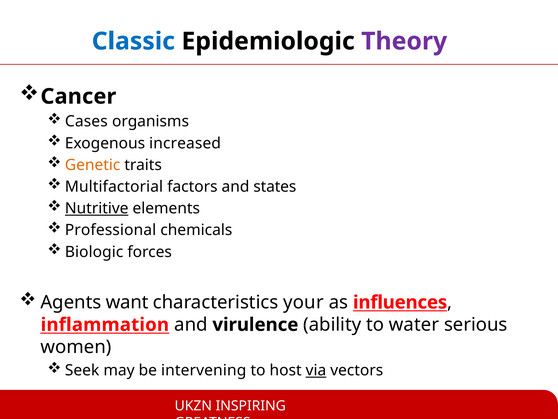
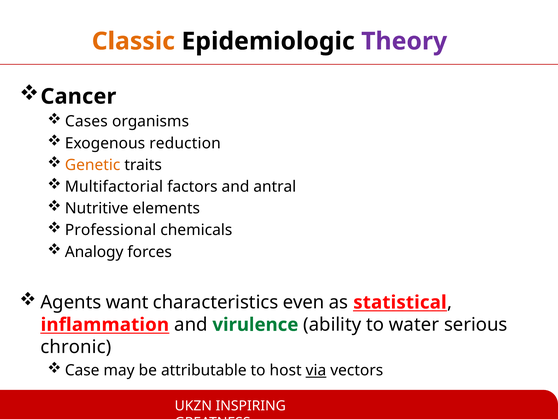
Classic colour: blue -> orange
increased: increased -> reduction
states: states -> antral
Nutritive underline: present -> none
Biologic: Biologic -> Analogy
your: your -> even
influences: influences -> statistical
virulence colour: black -> green
women: women -> chronic
Seek: Seek -> Case
intervening: intervening -> attributable
